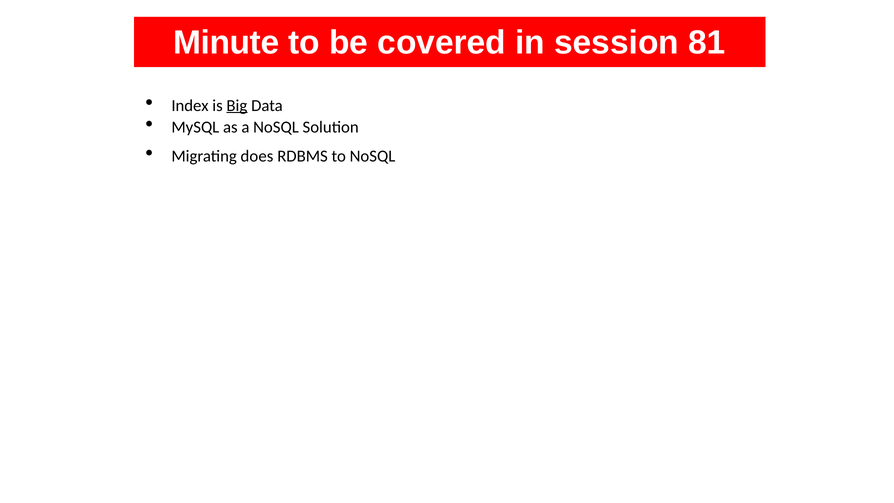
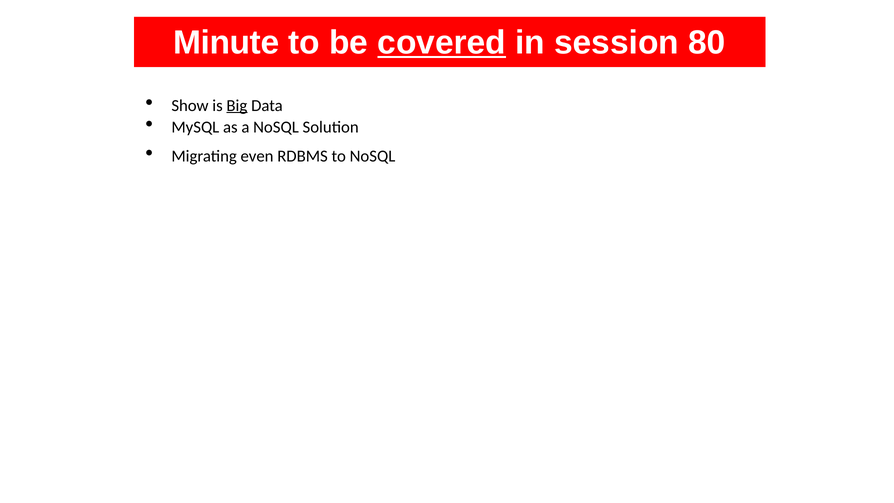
covered underline: none -> present
81: 81 -> 80
Index: Index -> Show
does: does -> even
